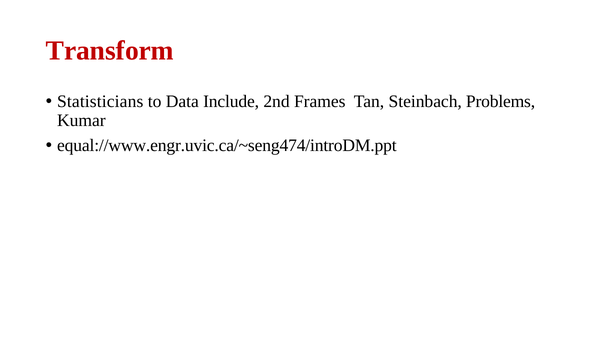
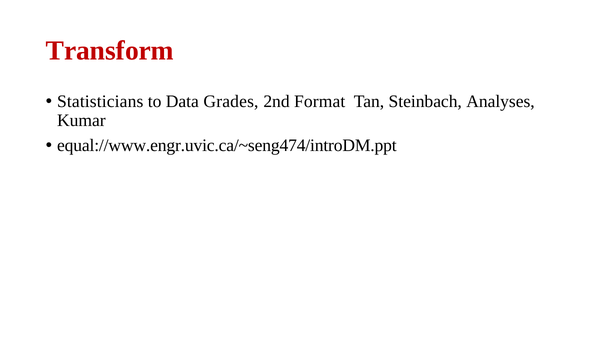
Include: Include -> Grades
Frames: Frames -> Format
Problems: Problems -> Analyses
